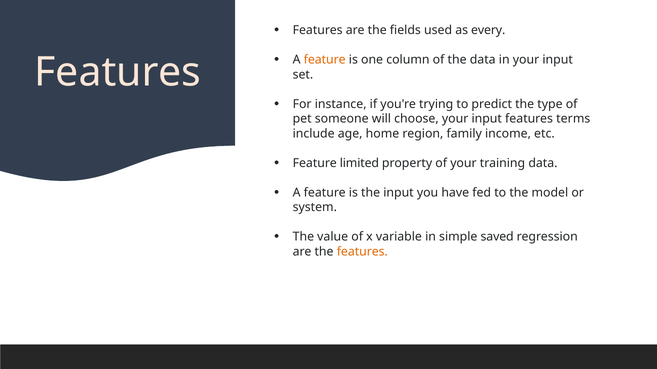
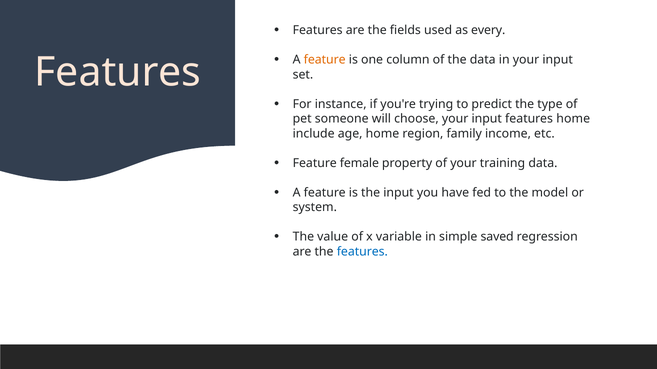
features terms: terms -> home
limited: limited -> female
features at (362, 252) colour: orange -> blue
